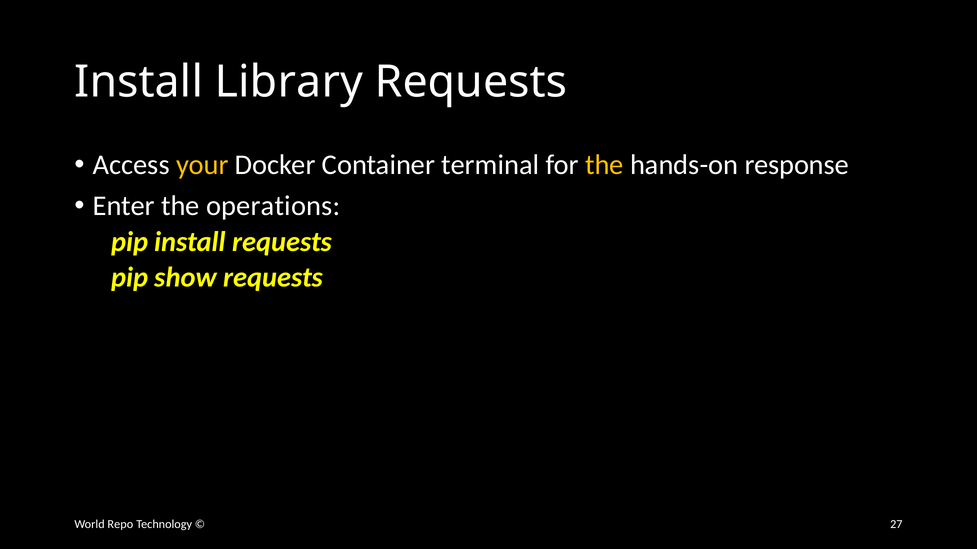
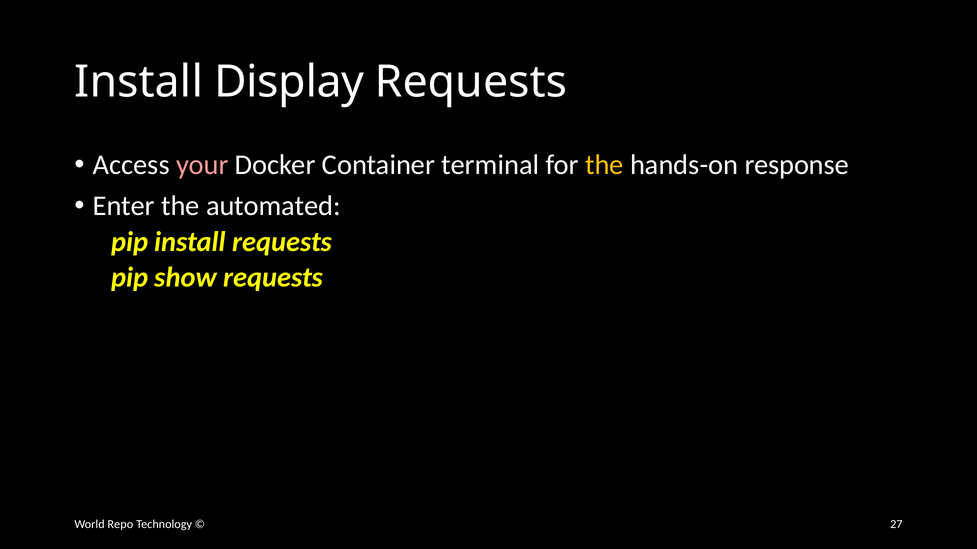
Library: Library -> Display
your colour: yellow -> pink
operations: operations -> automated
